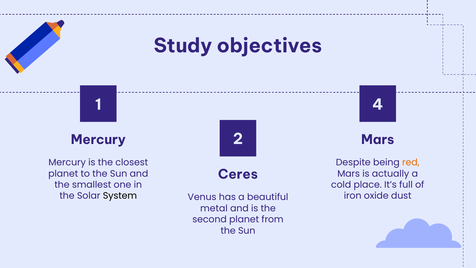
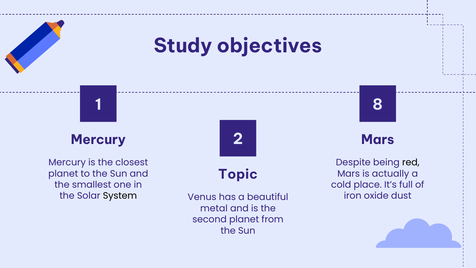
4: 4 -> 8
red colour: orange -> black
Ceres: Ceres -> Topic
